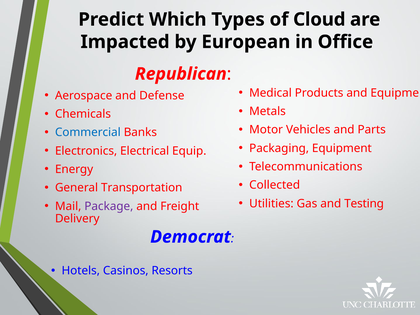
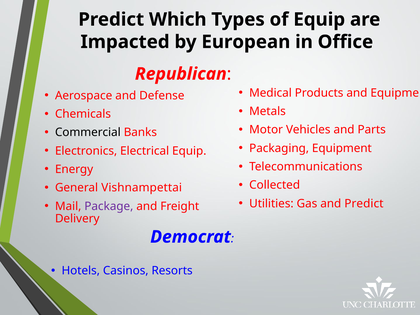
of Cloud: Cloud -> Equip
Commercial colour: blue -> black
Transportation: Transportation -> Vishnampettai
and Testing: Testing -> Predict
